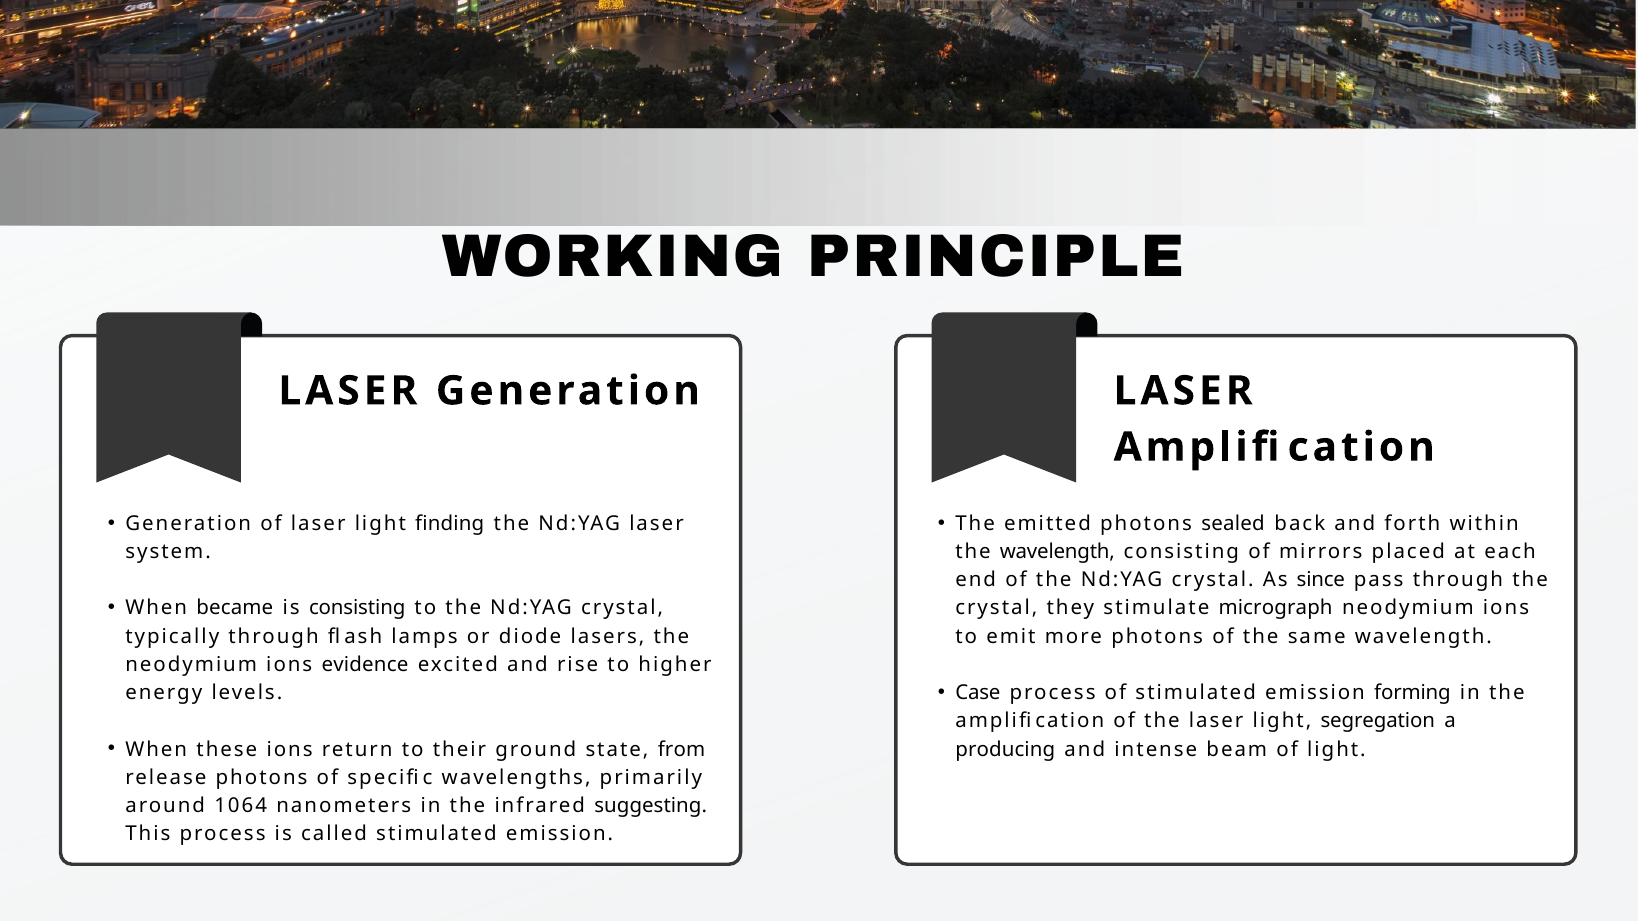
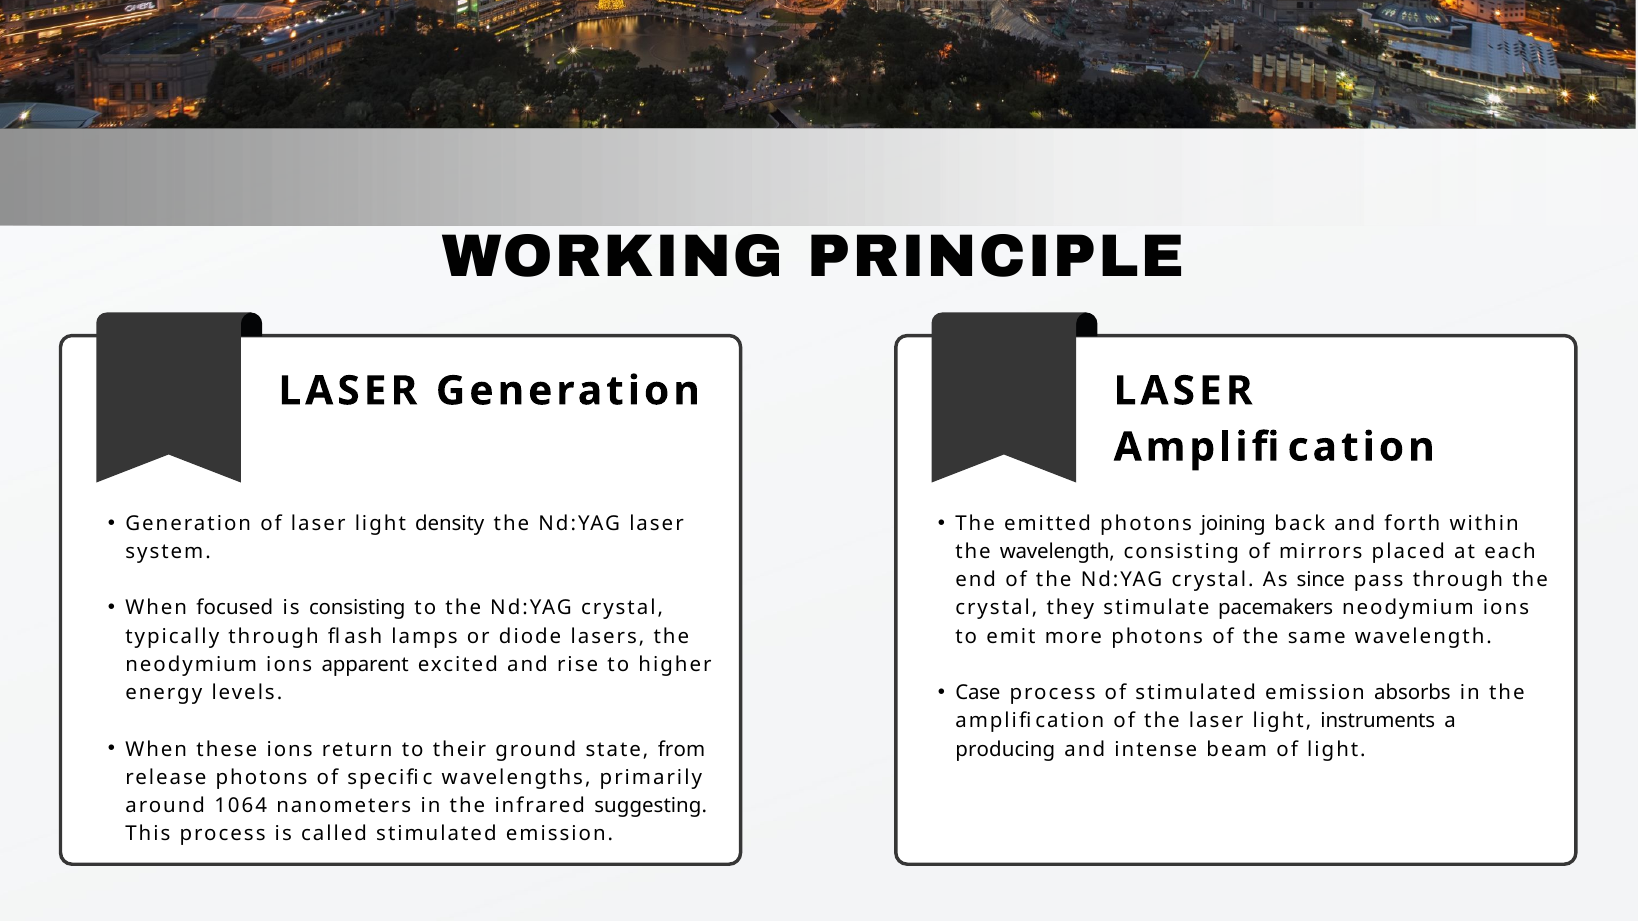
finding: finding -> density
sealed: sealed -> joining
became: became -> focused
micrograph: micrograph -> pacemakers
evidence: evidence -> apparent
forming: forming -> absorbs
segregation: segregation -> instruments
